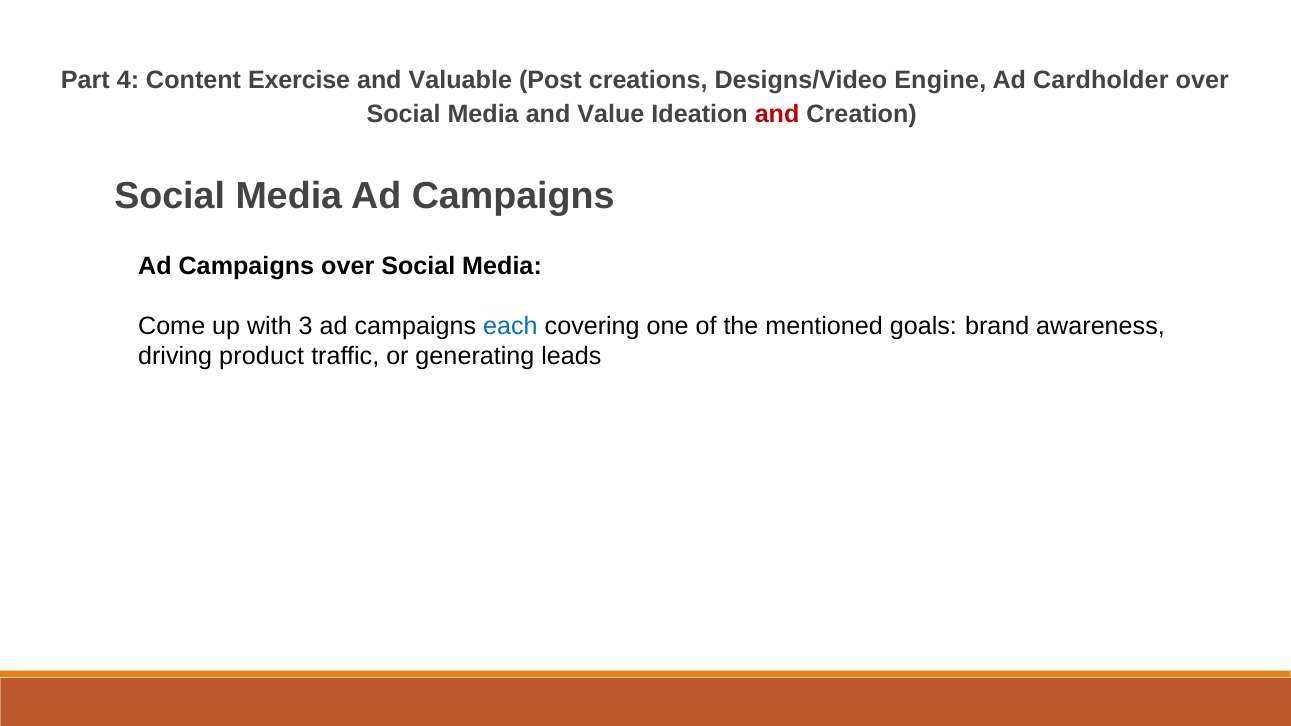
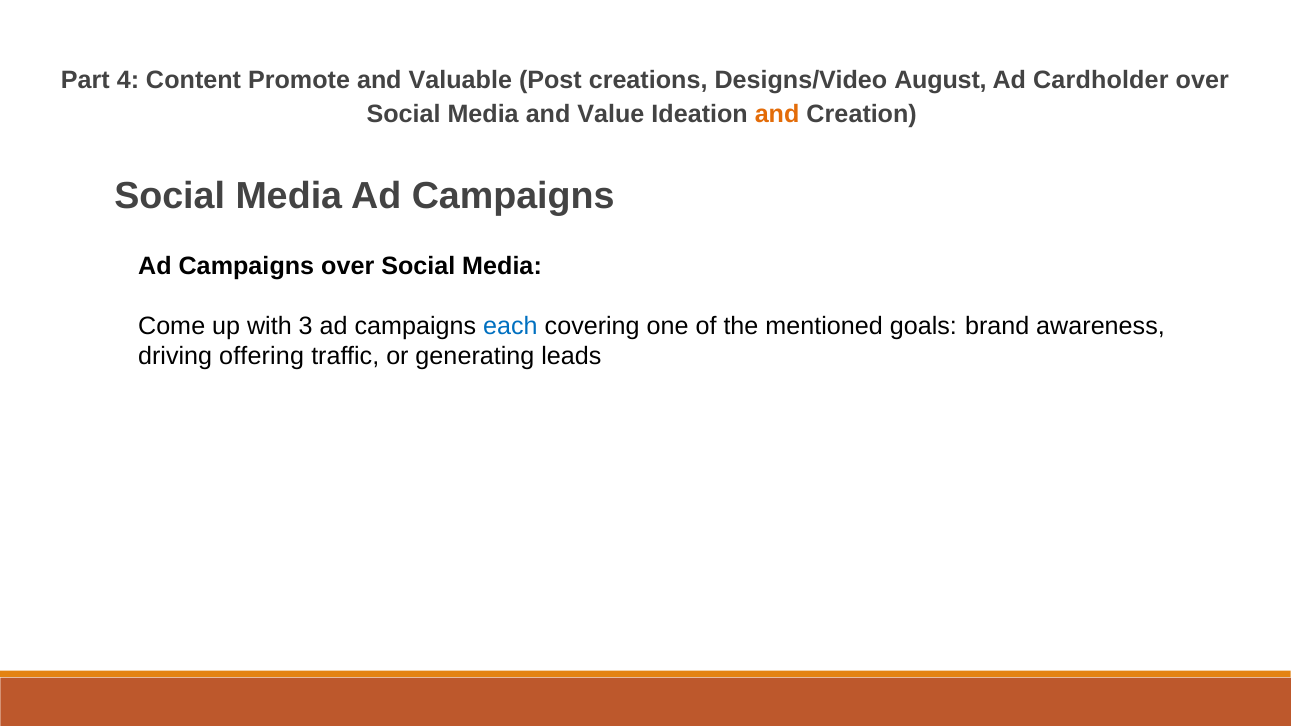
Exercise: Exercise -> Promote
Engine: Engine -> August
and at (777, 114) colour: red -> orange
product: product -> offering
